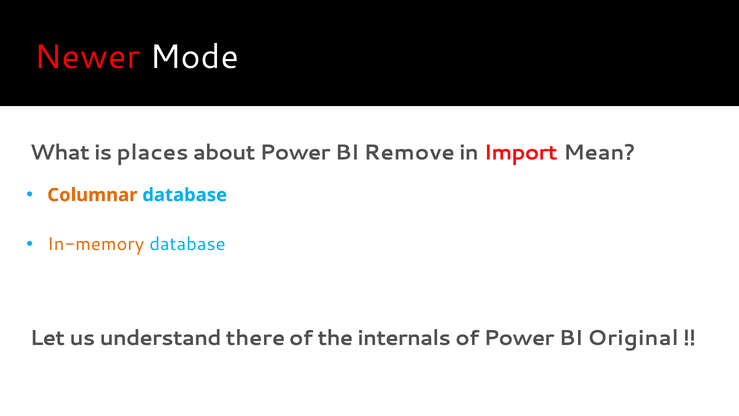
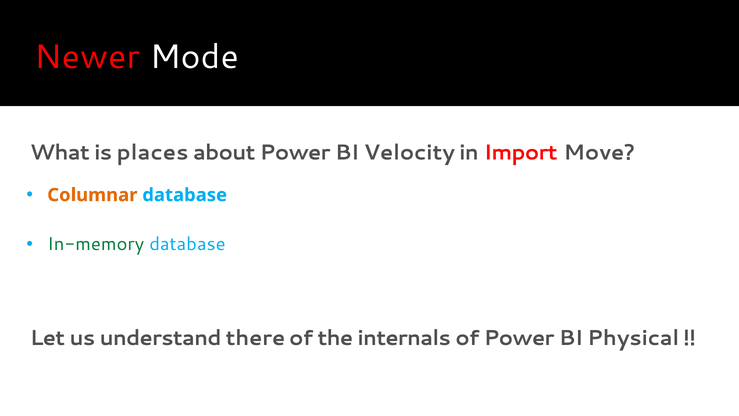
Remove: Remove -> Velocity
Mean: Mean -> Move
In-memory colour: orange -> green
Original: Original -> Physical
